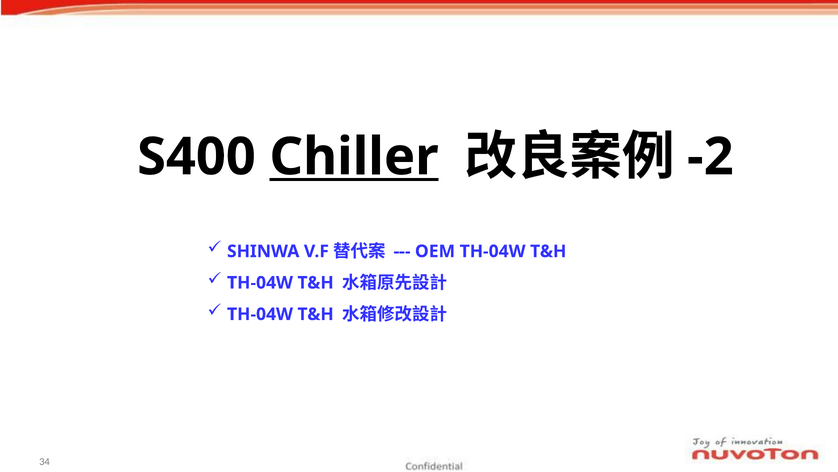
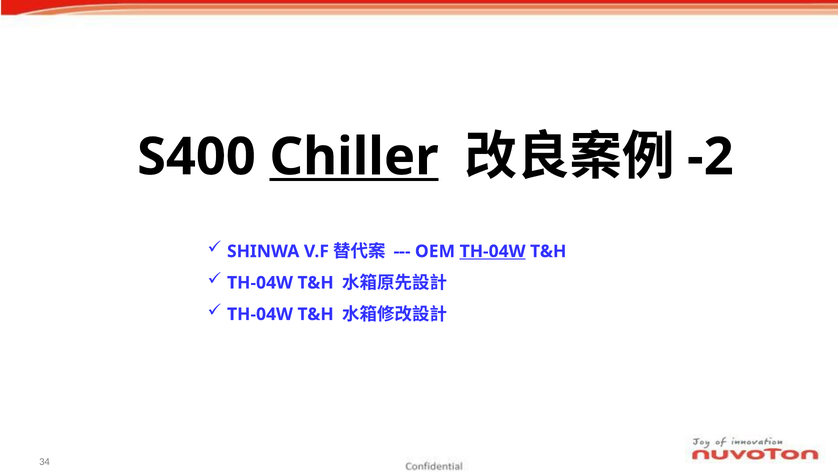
TH-04W at (493, 251) underline: none -> present
